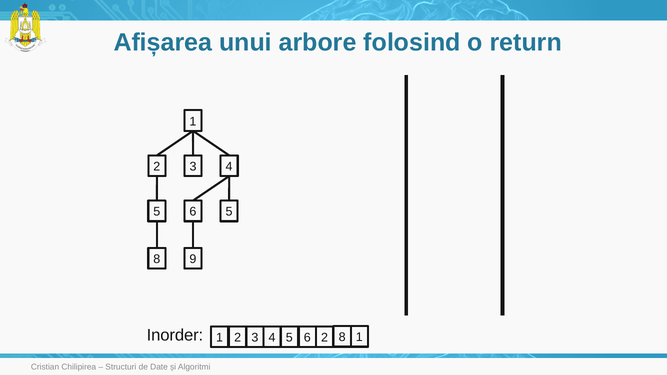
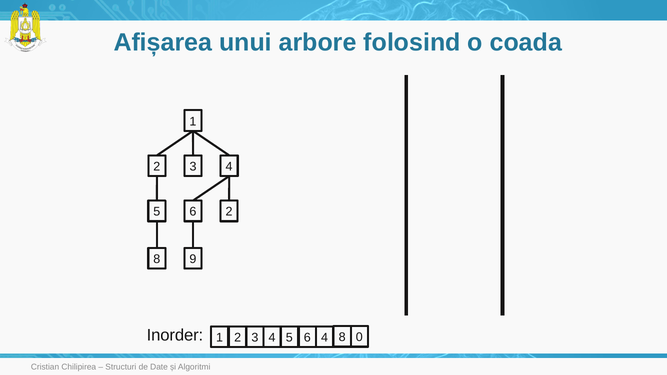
return: return -> coada
6 5: 5 -> 2
6 2: 2 -> 4
8 1: 1 -> 0
